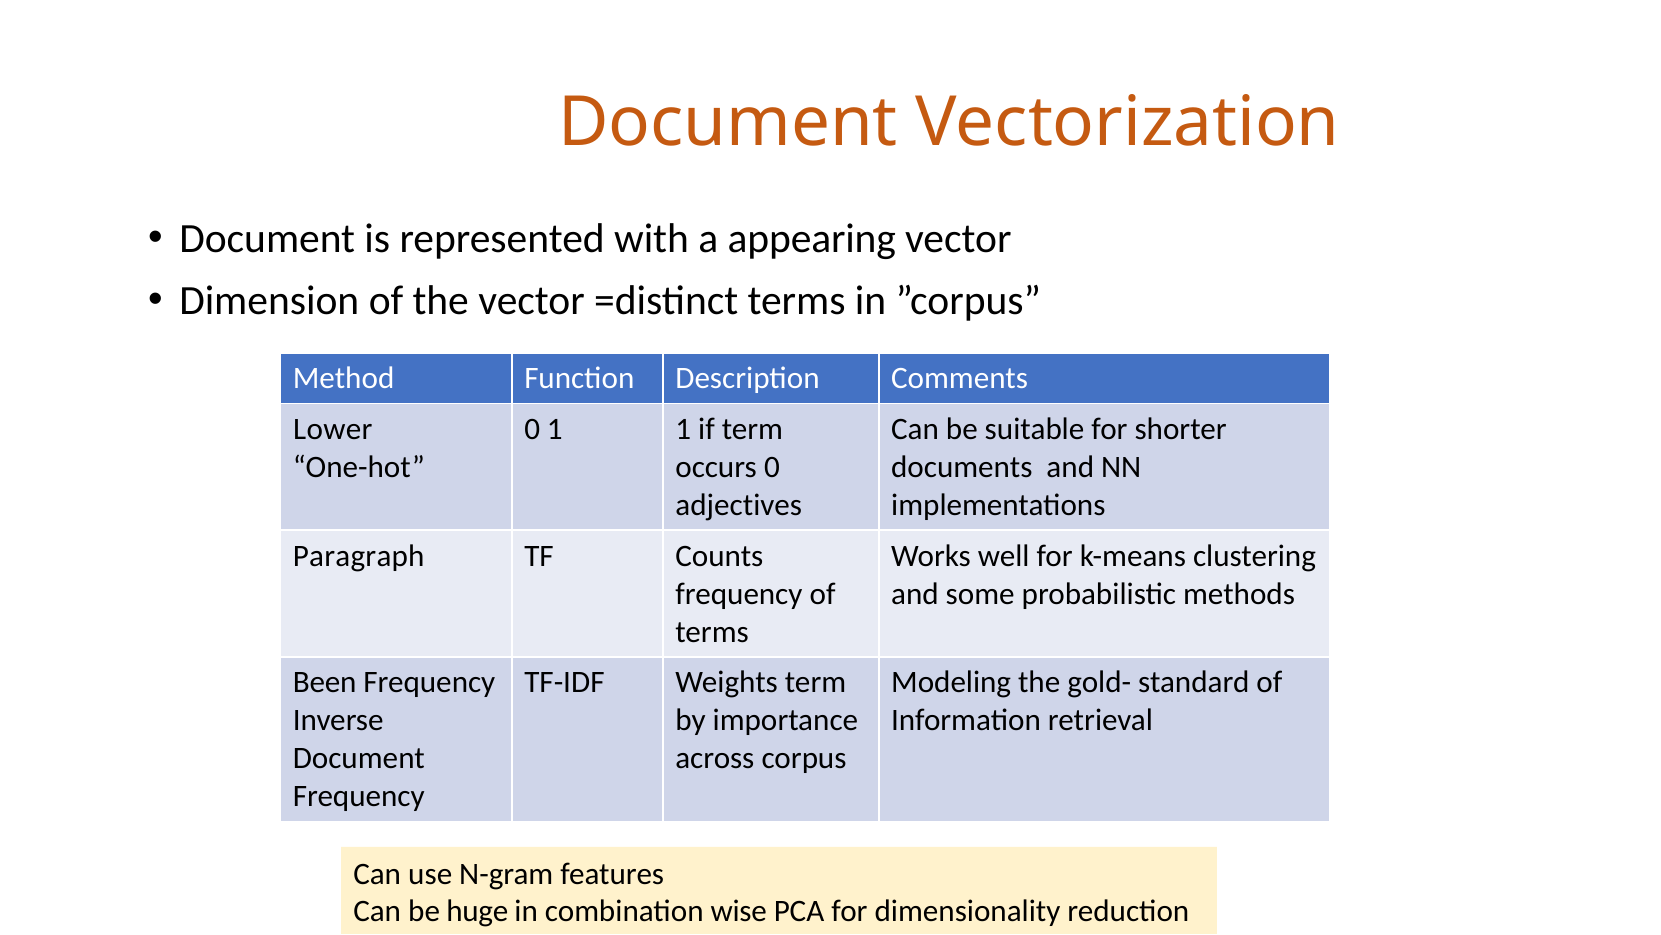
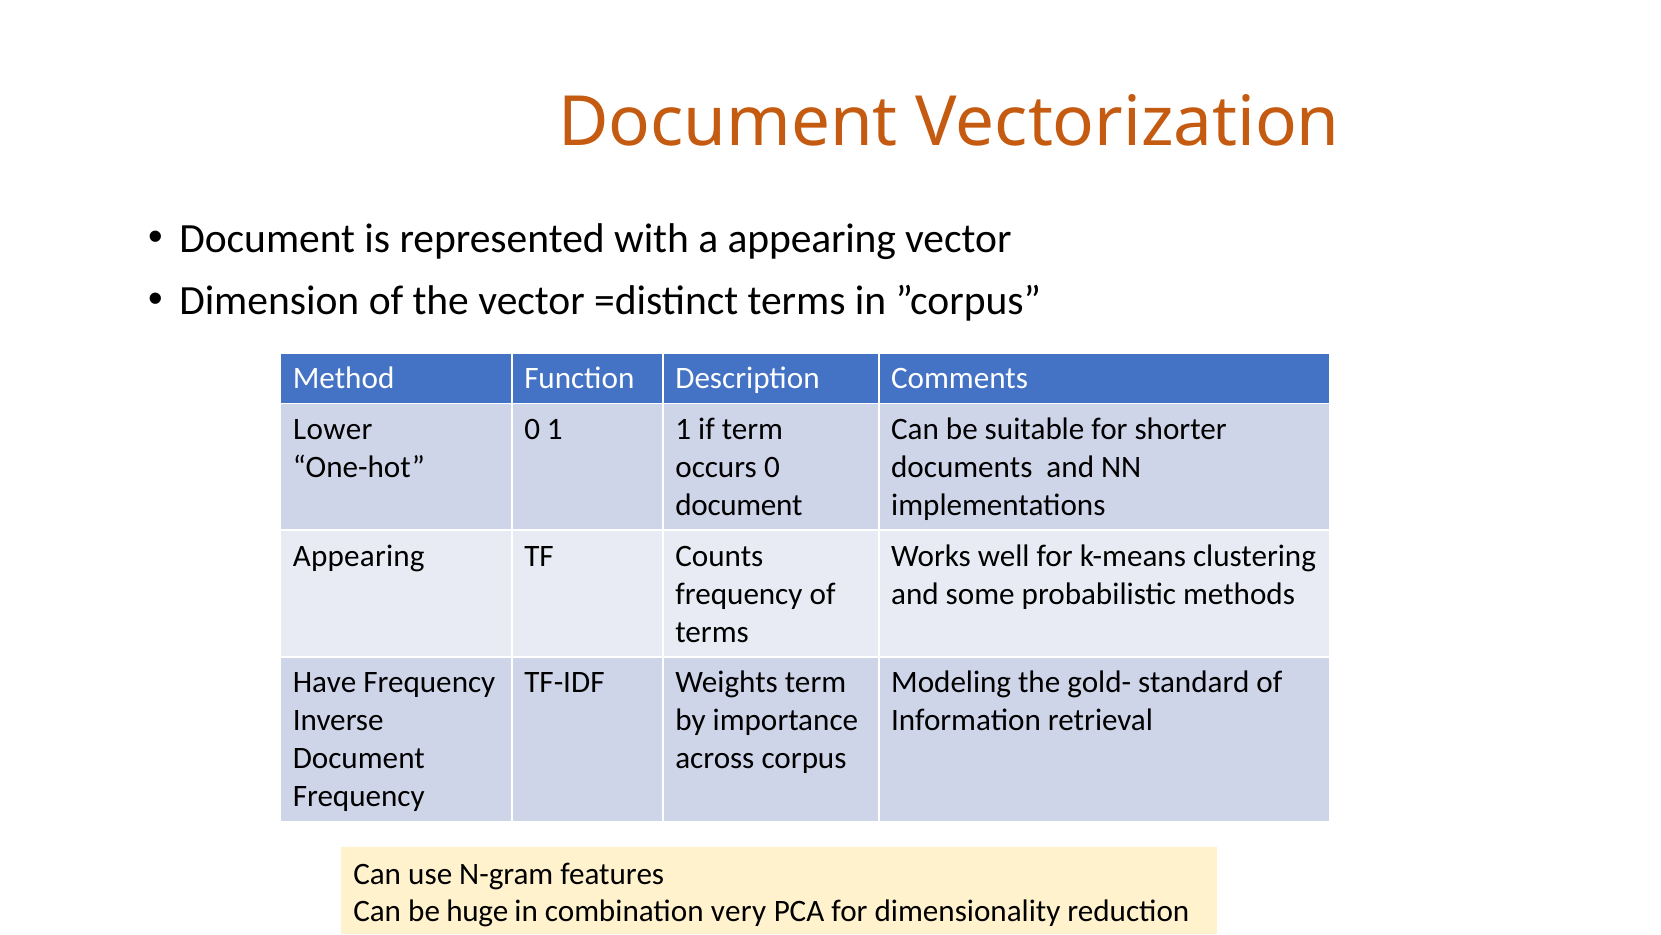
adjectives at (739, 505): adjectives -> document
Paragraph at (359, 555): Paragraph -> Appearing
Been: Been -> Have
wise: wise -> very
